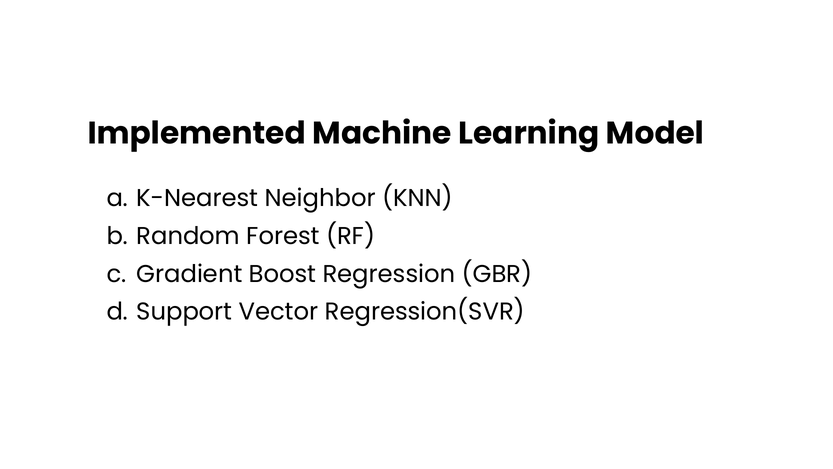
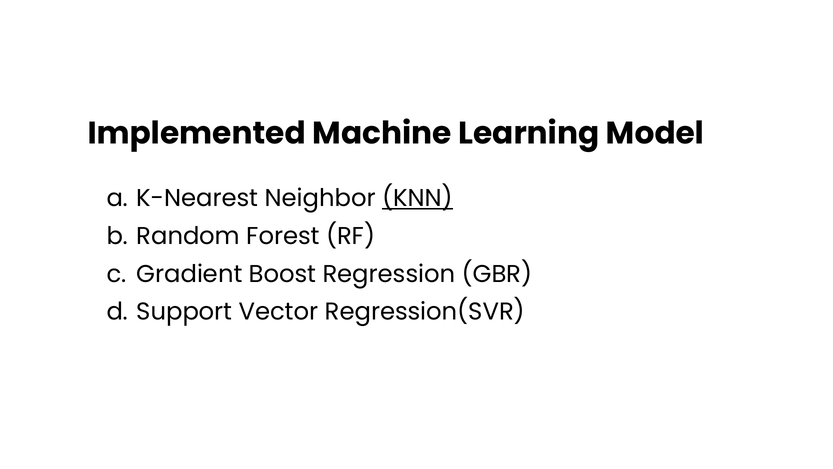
KNN underline: none -> present
